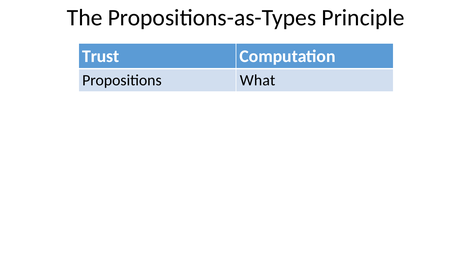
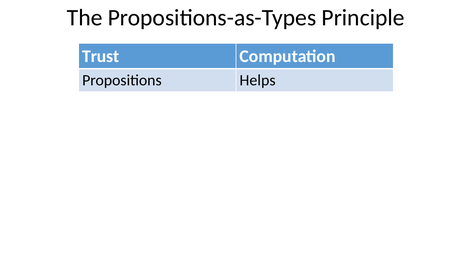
What: What -> Helps
